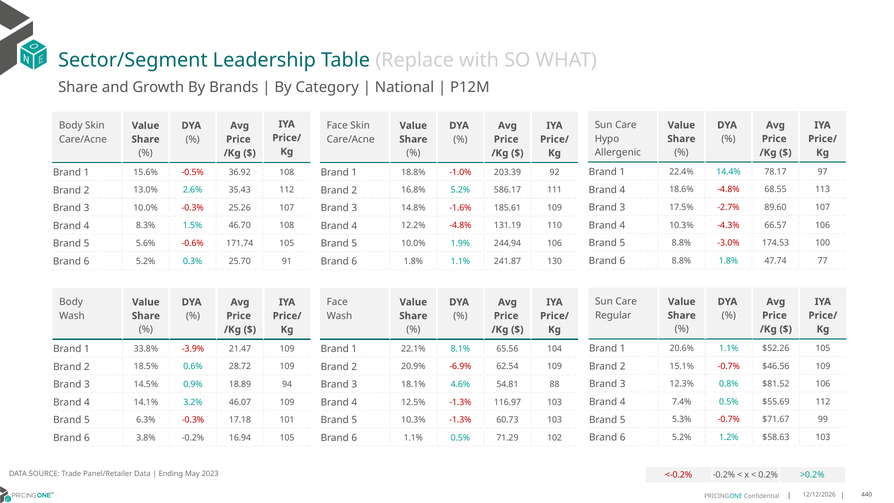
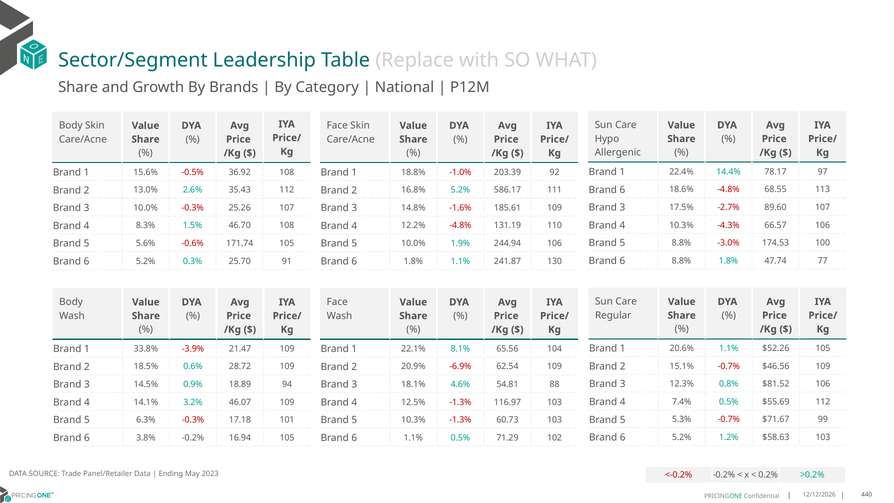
4 at (622, 190): 4 -> 6
